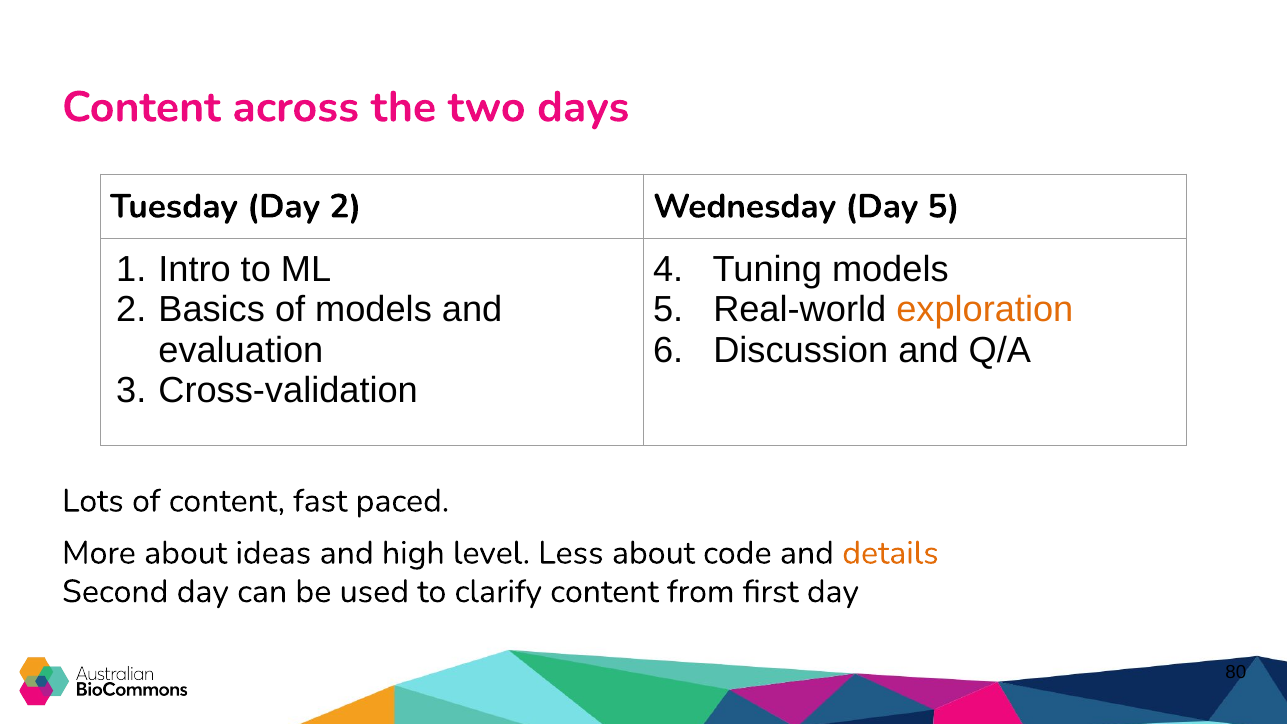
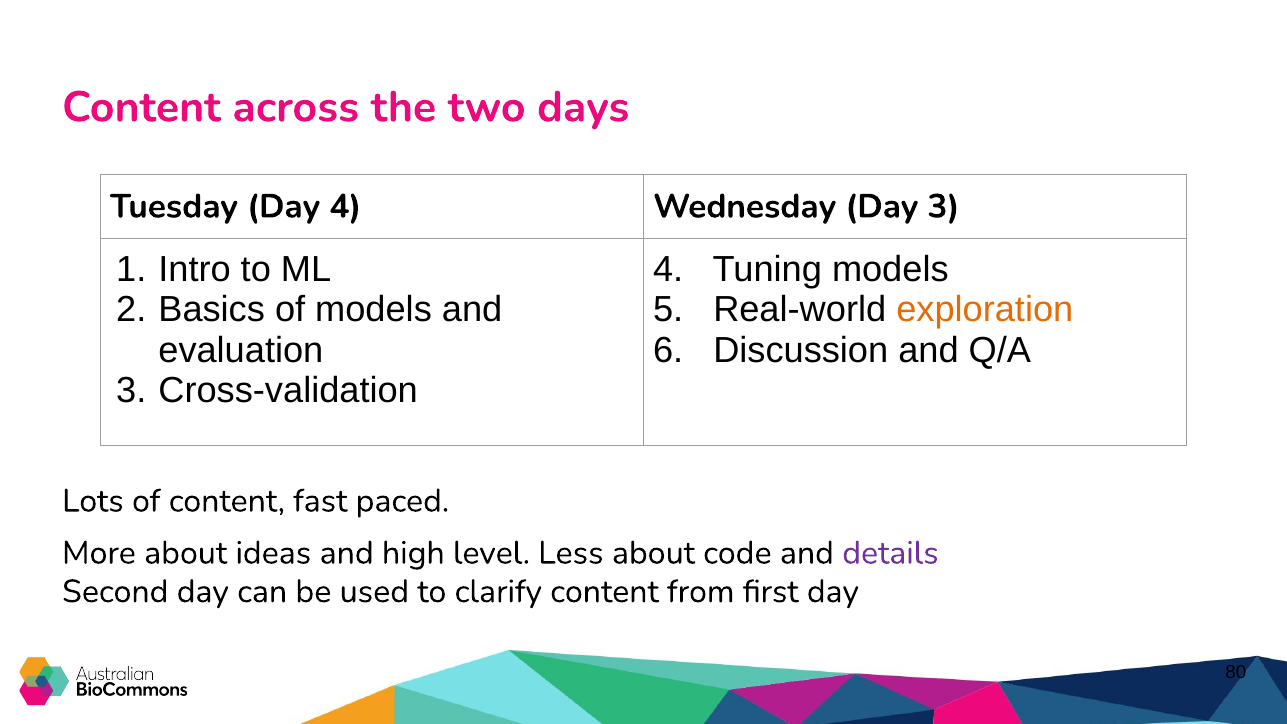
Day 2: 2 -> 4
Day 5: 5 -> 3
details colour: orange -> purple
